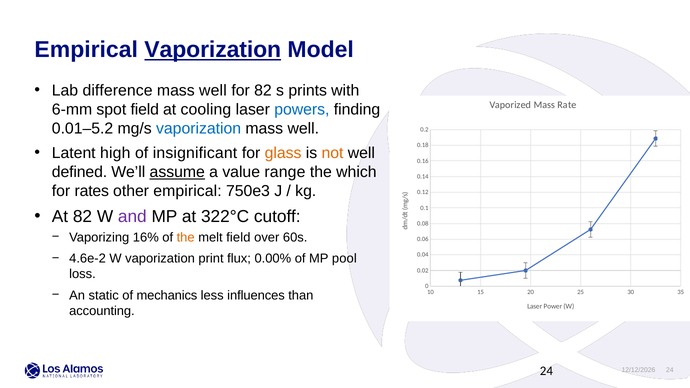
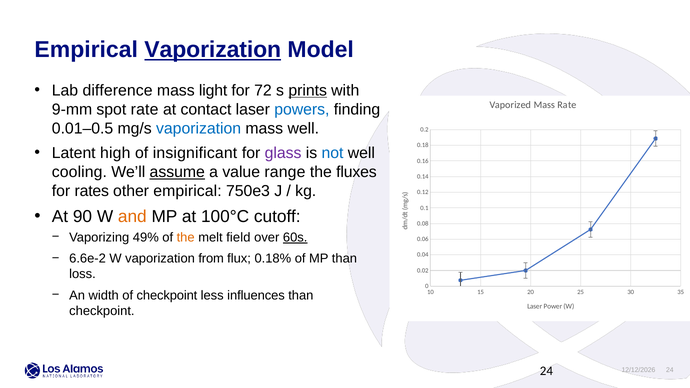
well at (213, 90): well -> light
for 82: 82 -> 72
prints underline: none -> present
6-mm: 6-mm -> 9-mm
spot field: field -> rate
cooling: cooling -> contact
0.01–5.2: 0.01–5.2 -> 0.01–0.5
glass colour: orange -> purple
not colour: orange -> blue
defined: defined -> cooling
which: which -> fluxes
At 82: 82 -> 90
and colour: purple -> orange
322°C: 322°C -> 100°C
16%: 16% -> 49%
60s underline: none -> present
4.6e-2: 4.6e-2 -> 6.6e-2
print: print -> from
0.00%: 0.00% -> 0.18%
MP pool: pool -> than
static: static -> width
of mechanics: mechanics -> checkpoint
accounting at (102, 311): accounting -> checkpoint
